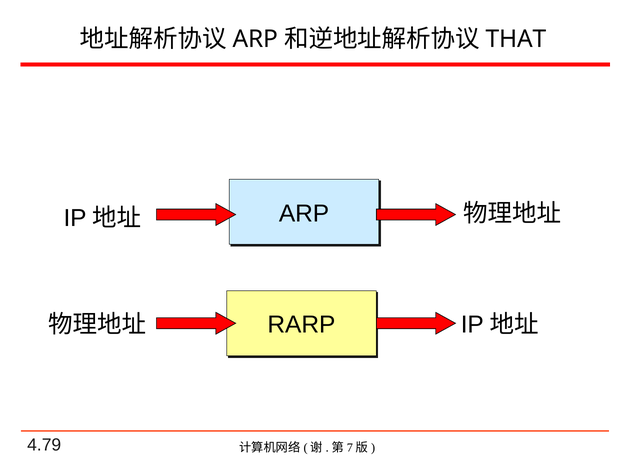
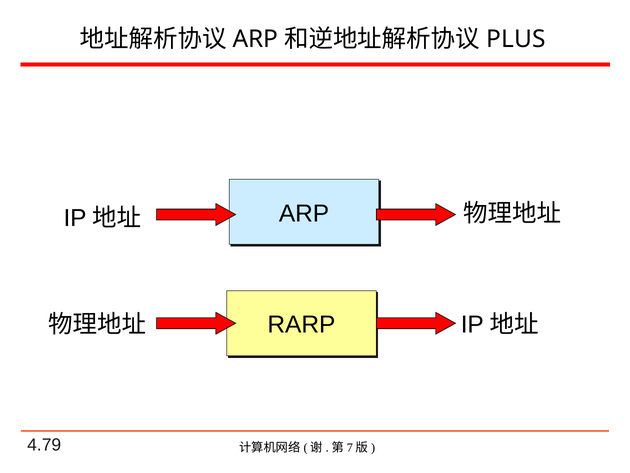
THAT: THAT -> PLUS
